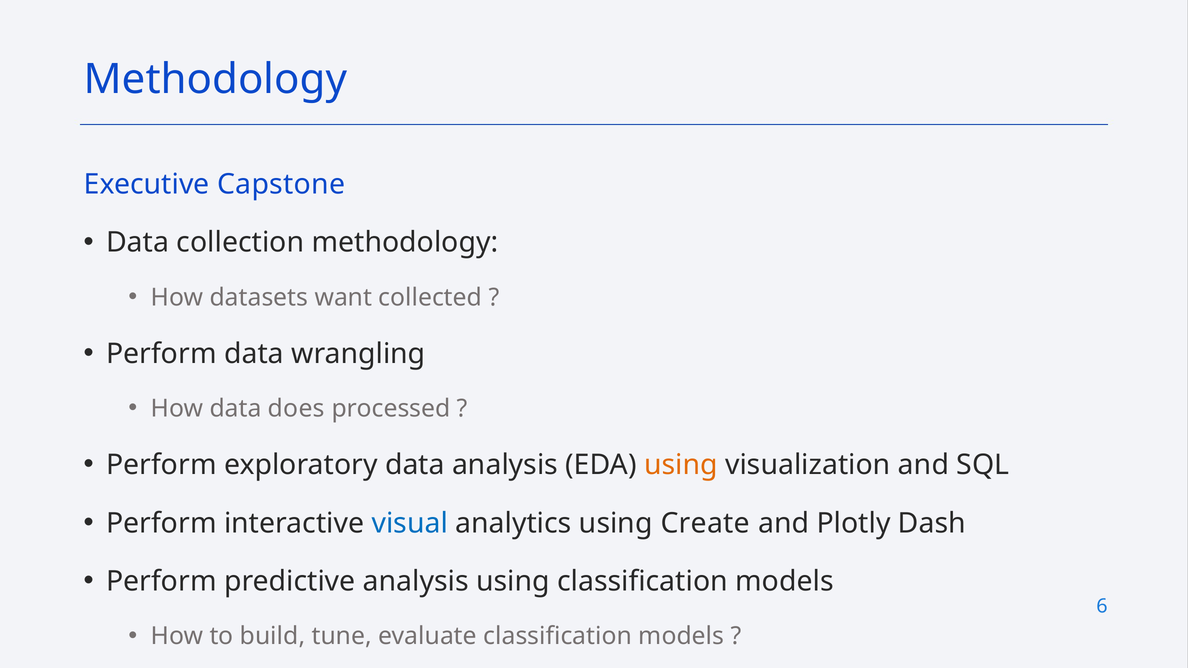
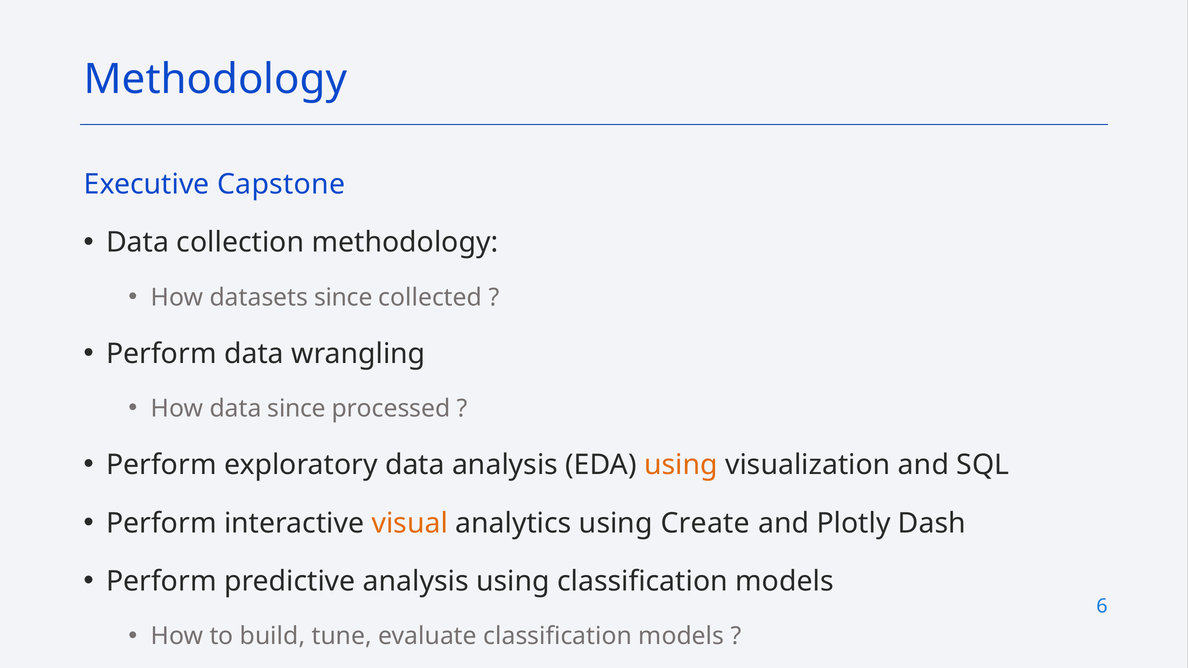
datasets want: want -> since
data does: does -> since
visual colour: blue -> orange
